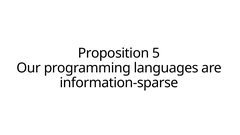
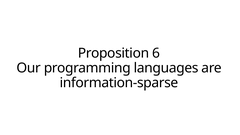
5: 5 -> 6
